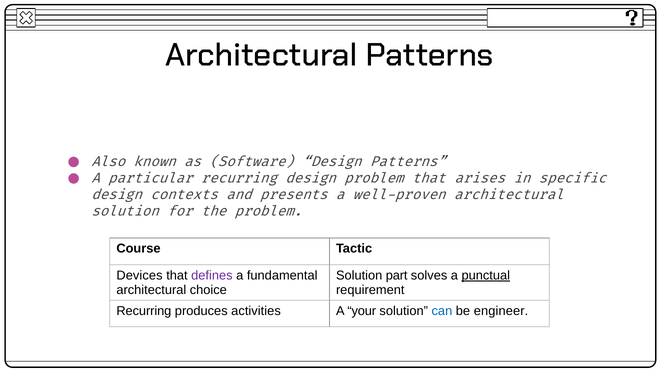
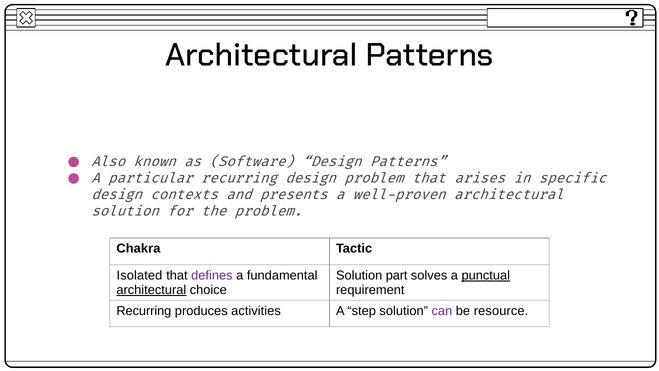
Course: Course -> Chakra
Devices: Devices -> Isolated
architectural at (151, 290) underline: none -> present
your: your -> step
can colour: blue -> purple
engineer: engineer -> resource
